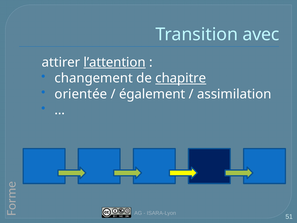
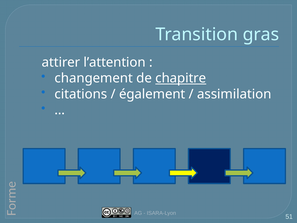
avec: avec -> gras
l’attention underline: present -> none
orientée: orientée -> citations
